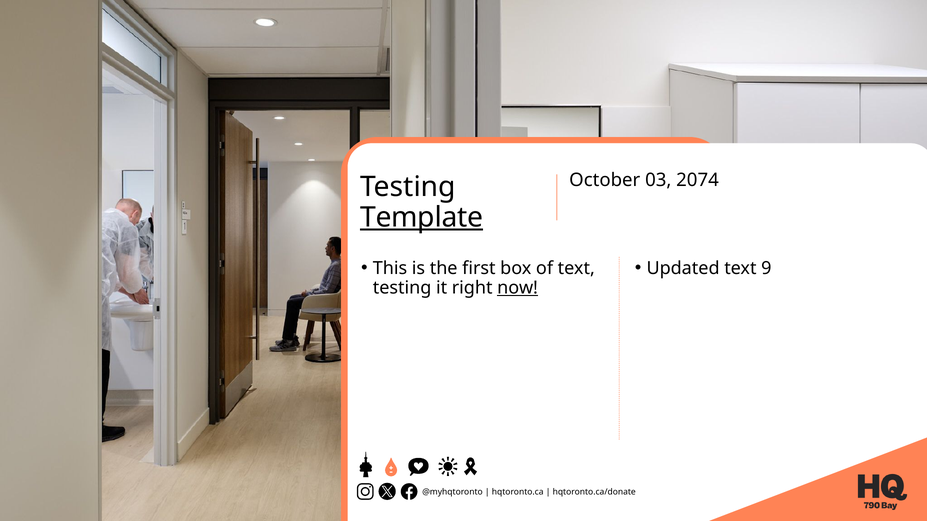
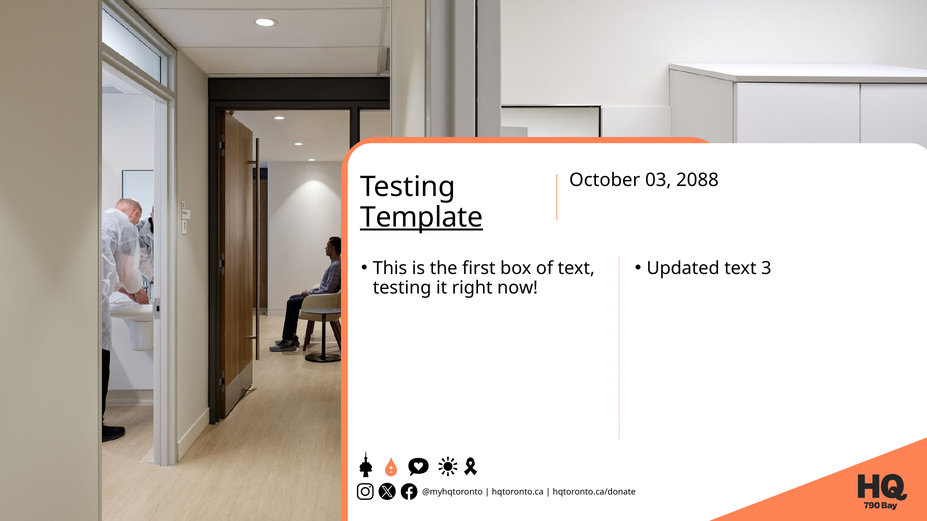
2074: 2074 -> 2088
9: 9 -> 3
now underline: present -> none
